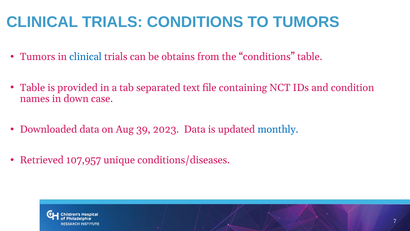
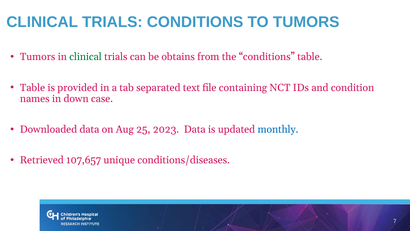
clinical at (86, 57) colour: blue -> green
39: 39 -> 25
107,957: 107,957 -> 107,657
